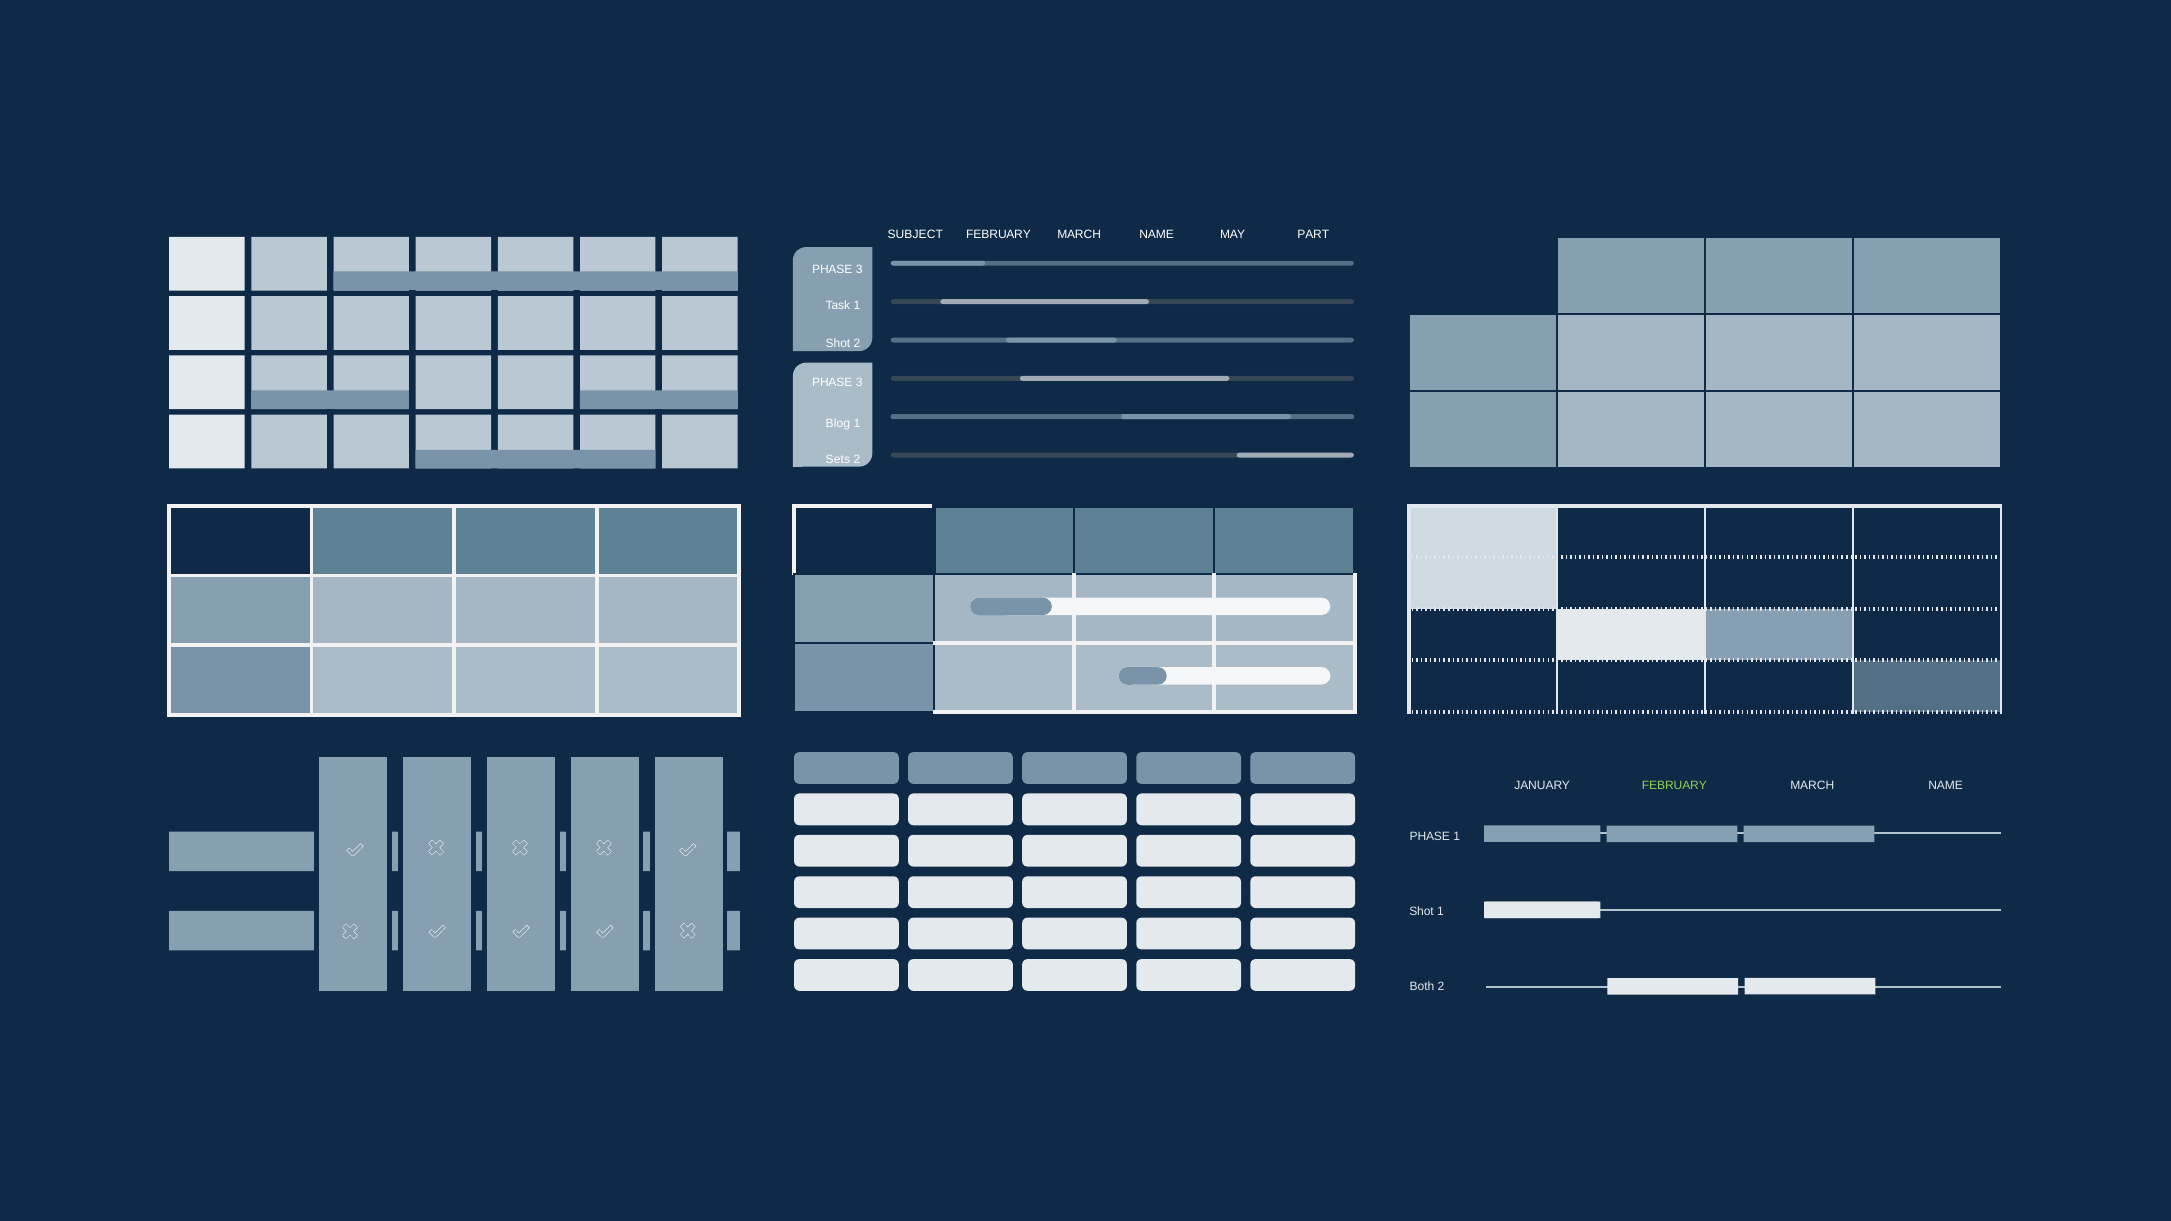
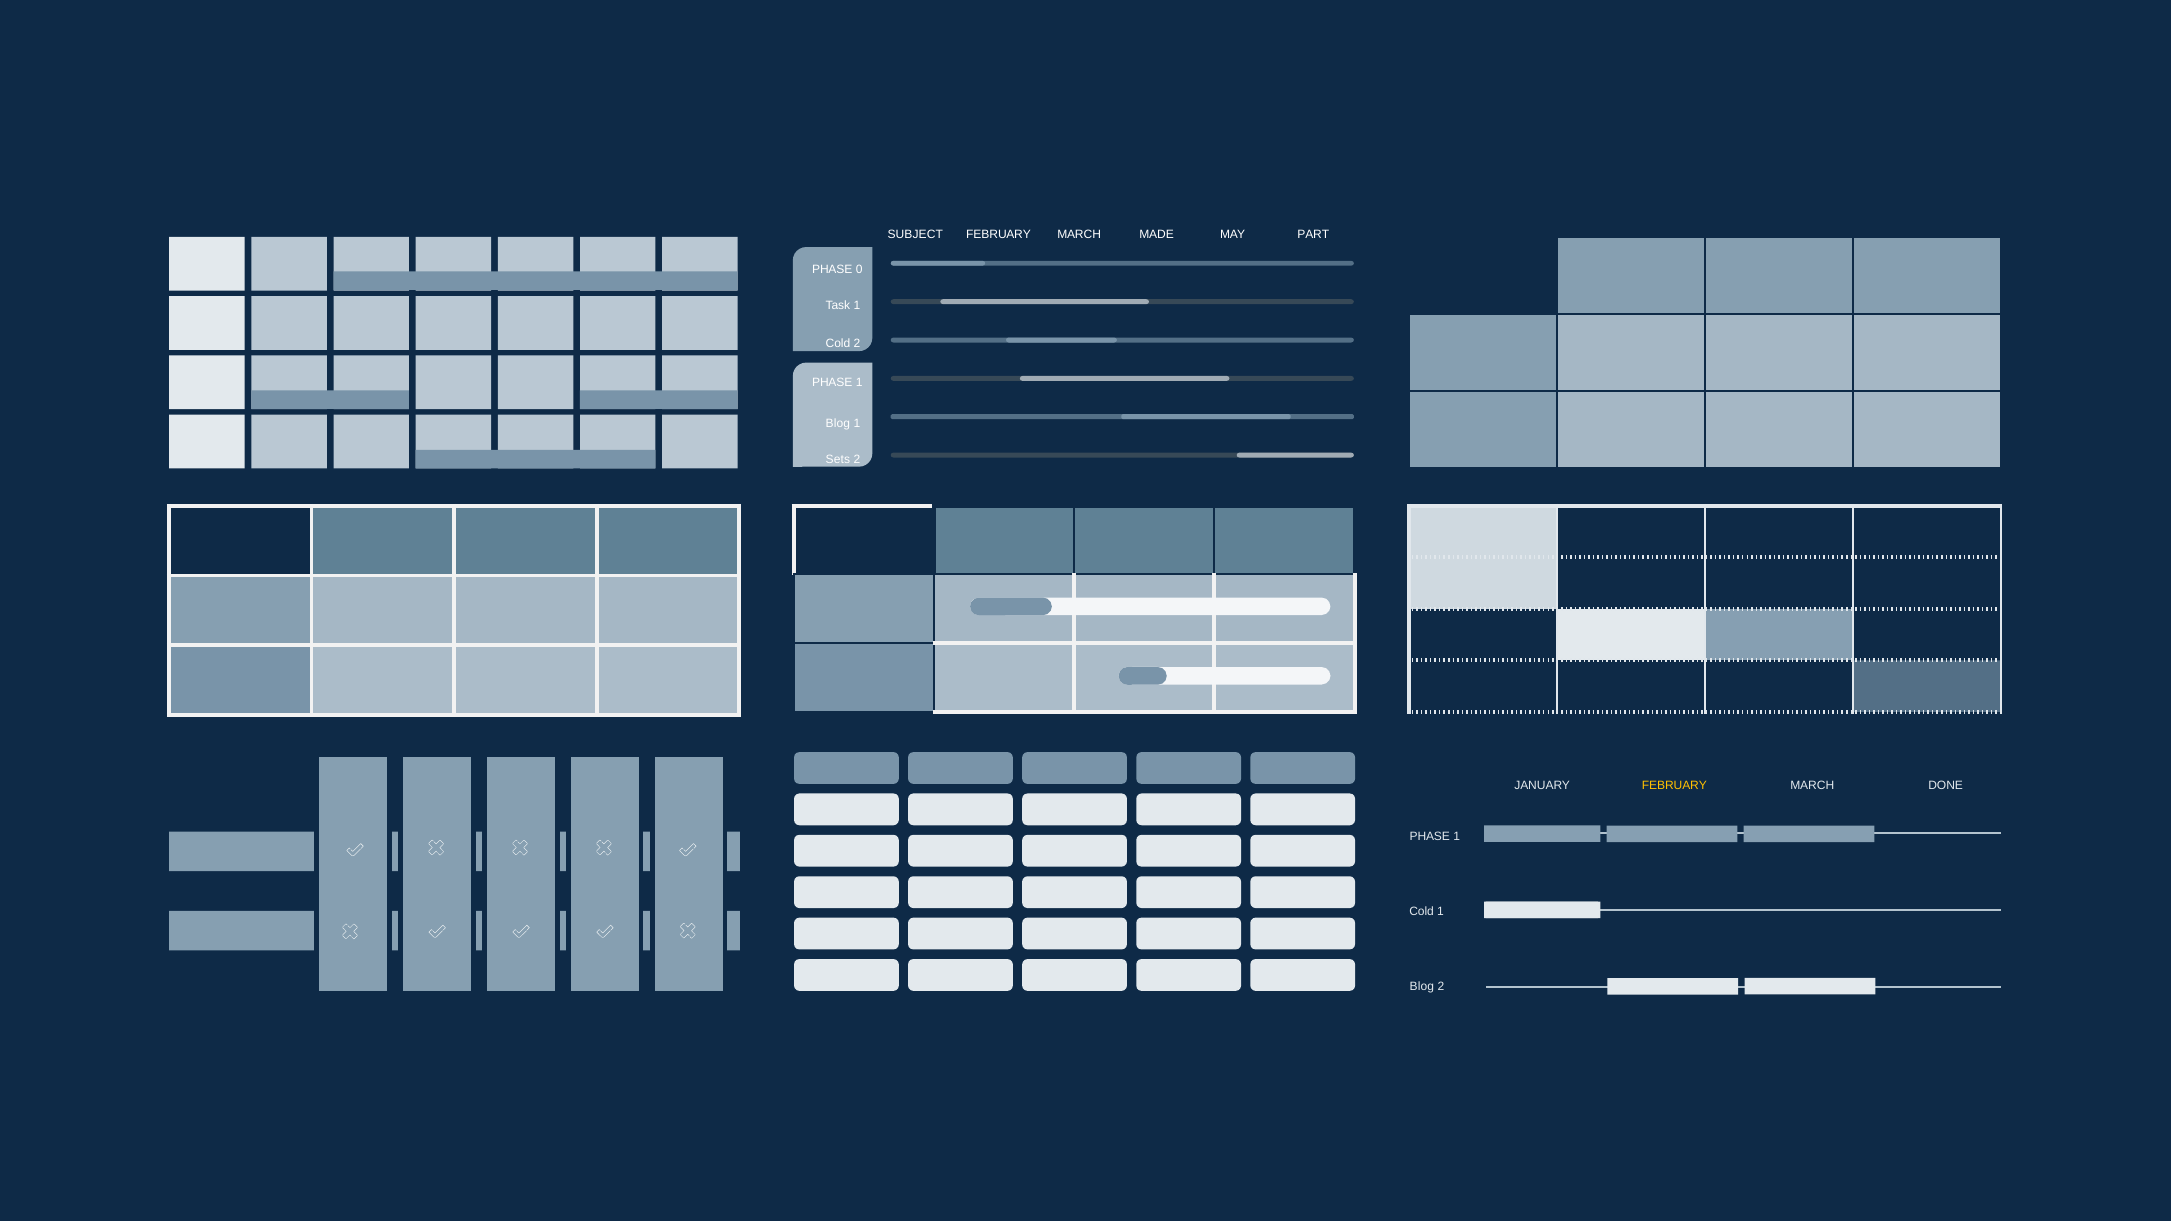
NAME at (1157, 234): NAME -> MADE
3 at (859, 269): 3 -> 0
Shot at (838, 344): Shot -> Cold
3 at (859, 383): 3 -> 1
FEBRUARY at (1674, 786) colour: light green -> yellow
NAME at (1946, 786): NAME -> DONE
Shot at (1422, 912): Shot -> Cold
Both at (1422, 987): Both -> Blog
